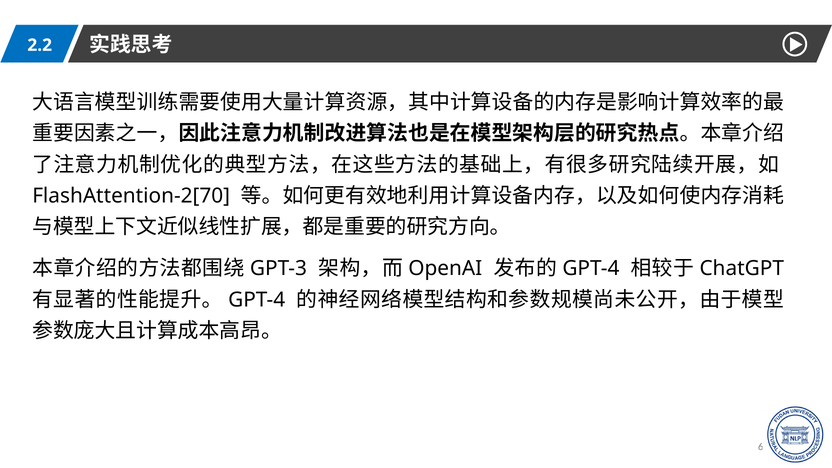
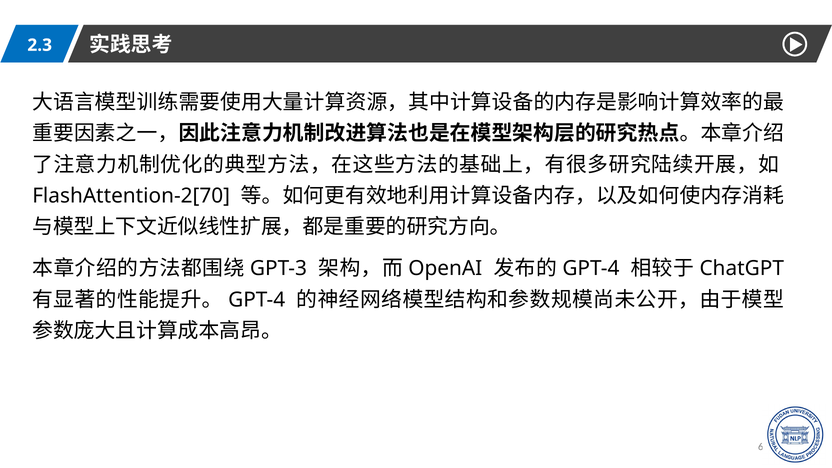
2.2: 2.2 -> 2.3
